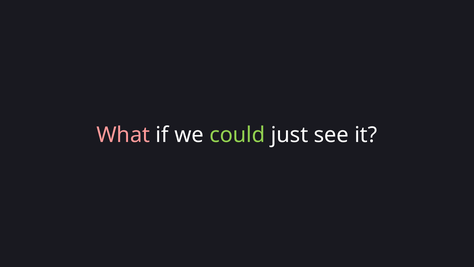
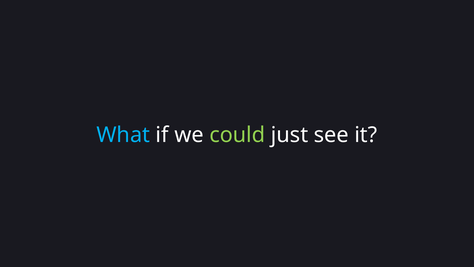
What colour: pink -> light blue
